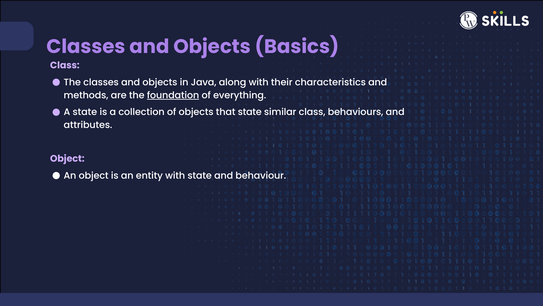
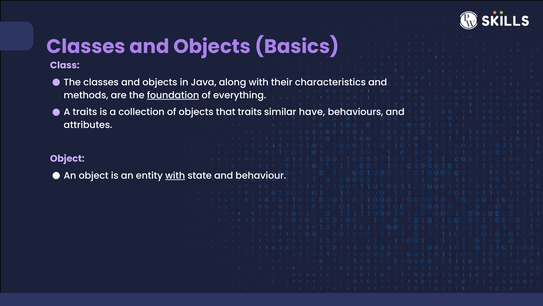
A state: state -> traits
that state: state -> traits
similar class: class -> have
with at (175, 175) underline: none -> present
